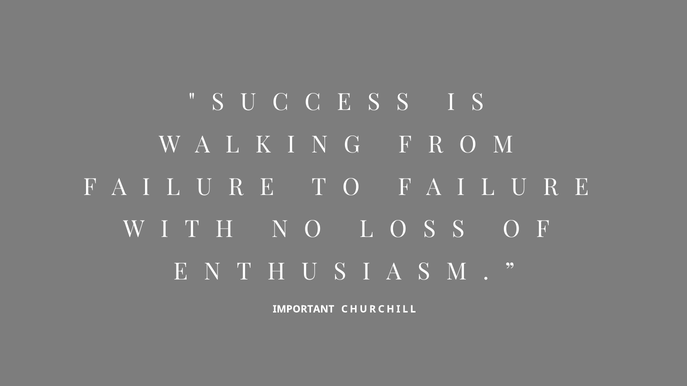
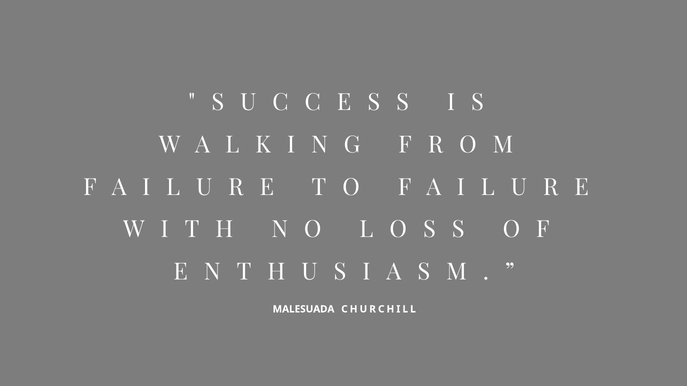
IMPORTANT: IMPORTANT -> MALESUADA
